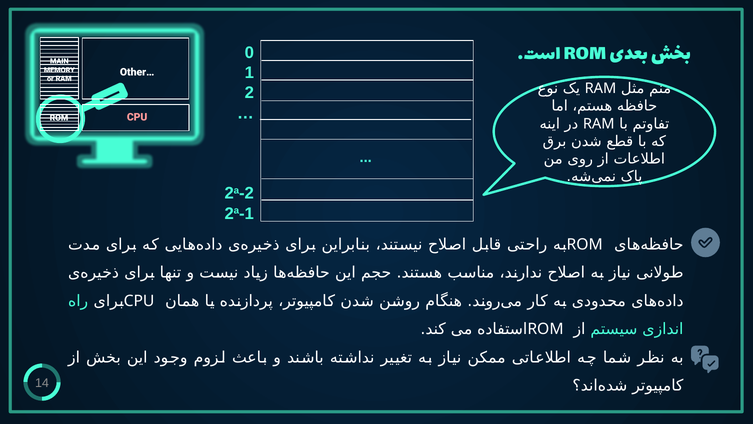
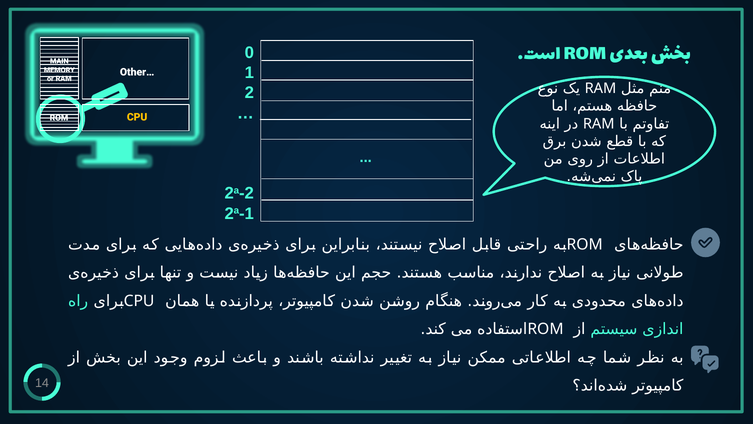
CPU at (137, 117) colour: pink -> yellow
